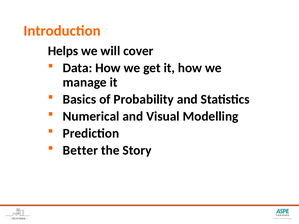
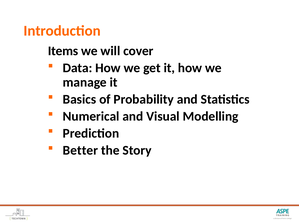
Helps: Helps -> Items
